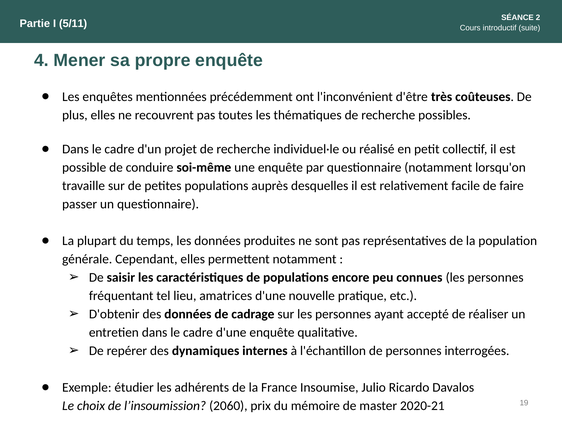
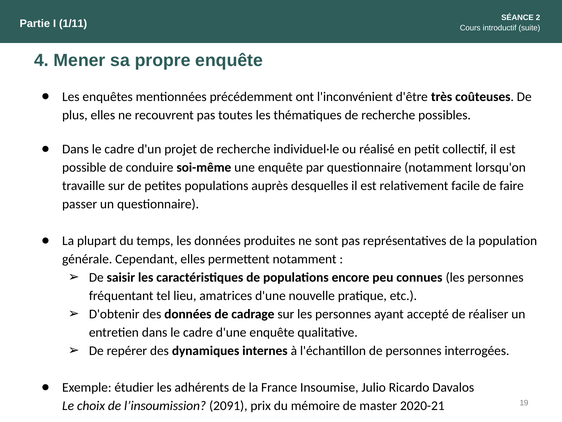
5/11: 5/11 -> 1/11
2060: 2060 -> 2091
